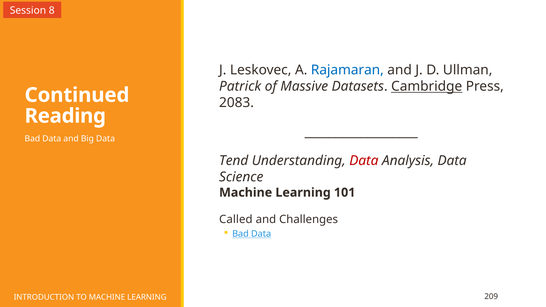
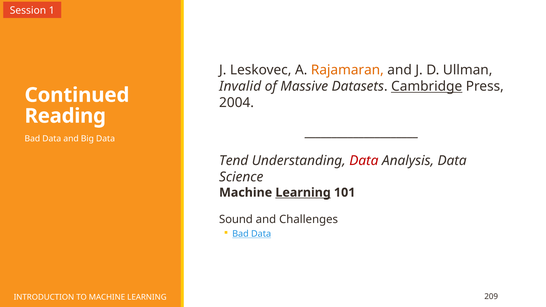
8: 8 -> 1
Rajamaran colour: blue -> orange
Patrick: Patrick -> Invalid
2083: 2083 -> 2004
Learning at (303, 193) underline: none -> present
Called: Called -> Sound
